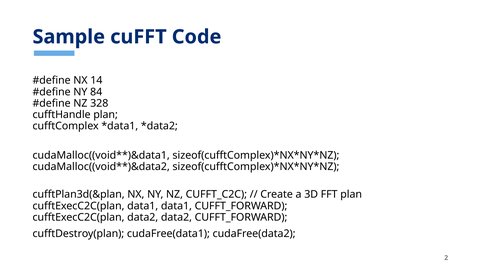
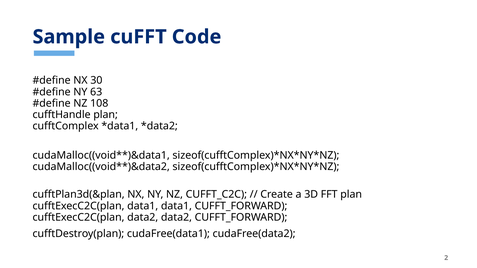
14: 14 -> 30
84: 84 -> 63
328: 328 -> 108
